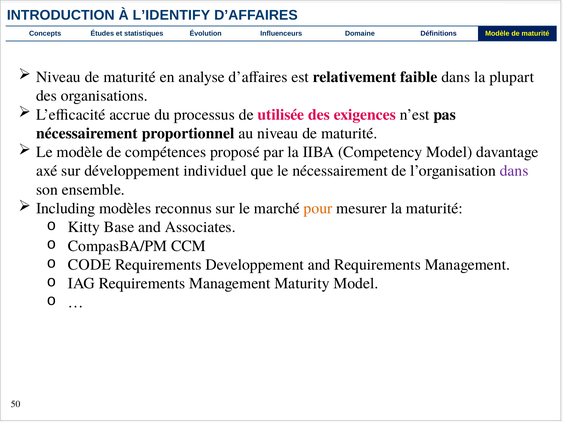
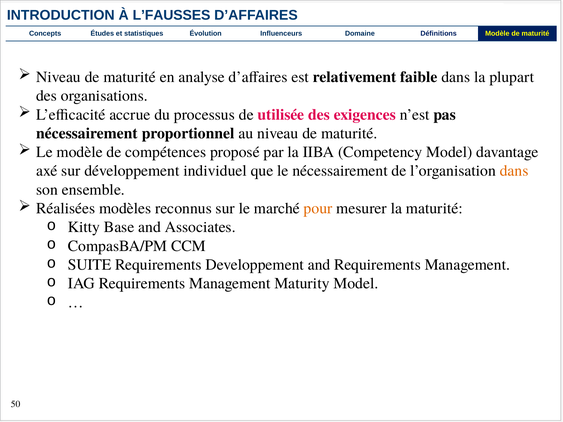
L’IDENTIFY: L’IDENTIFY -> L’FAUSSES
dans at (514, 171) colour: purple -> orange
Including: Including -> Réalisées
CODE: CODE -> SUITE
